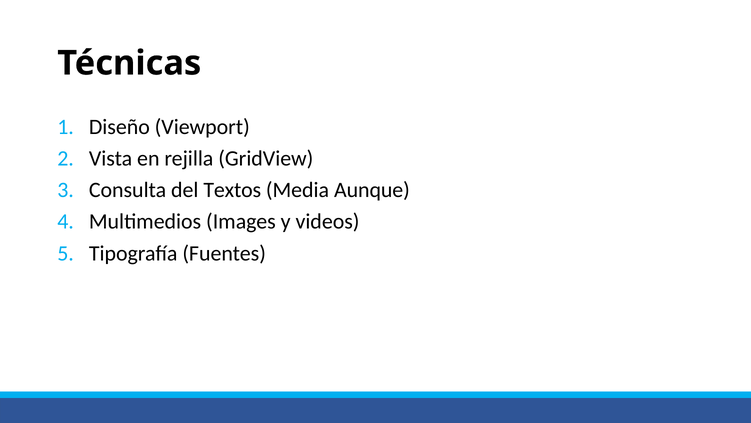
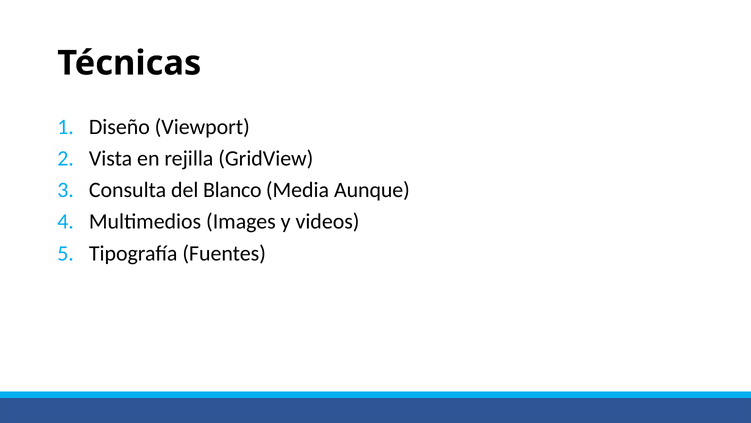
Textos: Textos -> Blanco
